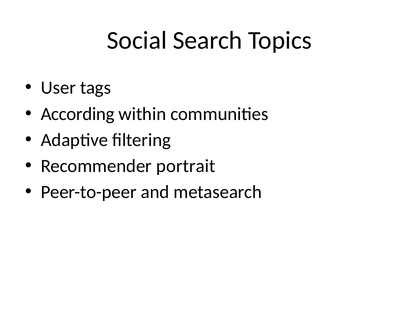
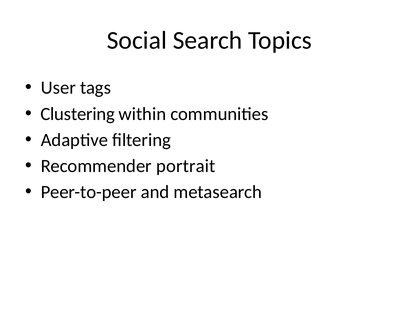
According: According -> Clustering
